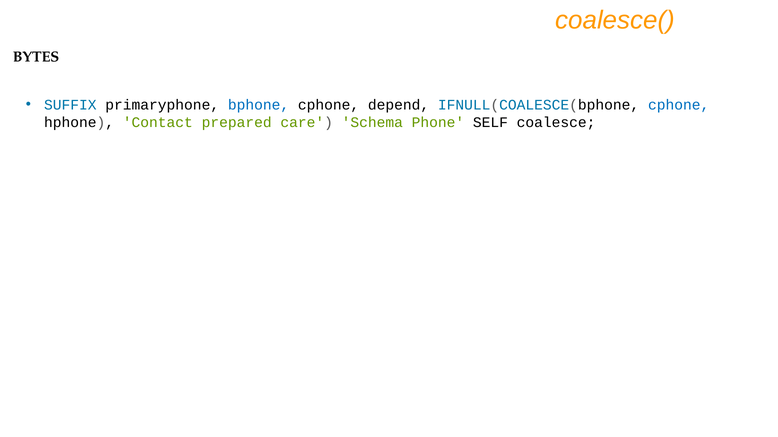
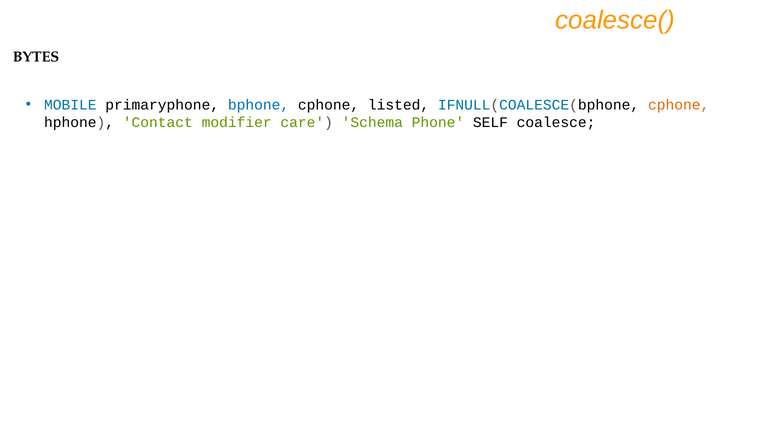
SUFFIX: SUFFIX -> MOBILE
depend: depend -> listed
cphone at (679, 105) colour: blue -> orange
prepared: prepared -> modifier
